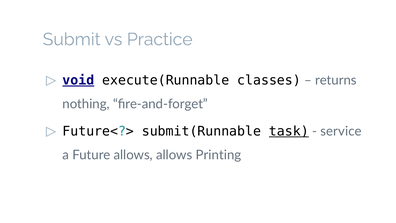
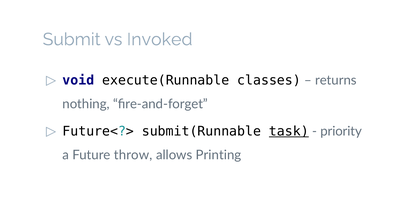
Practice: Practice -> Invoked
void underline: present -> none
service: service -> priority
Future allows: allows -> throw
